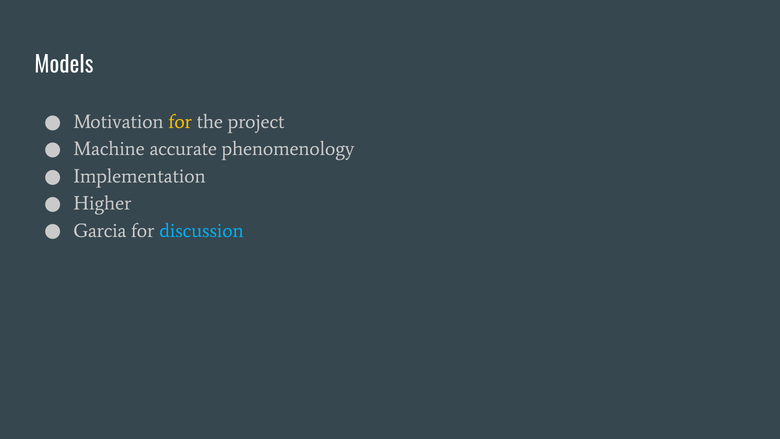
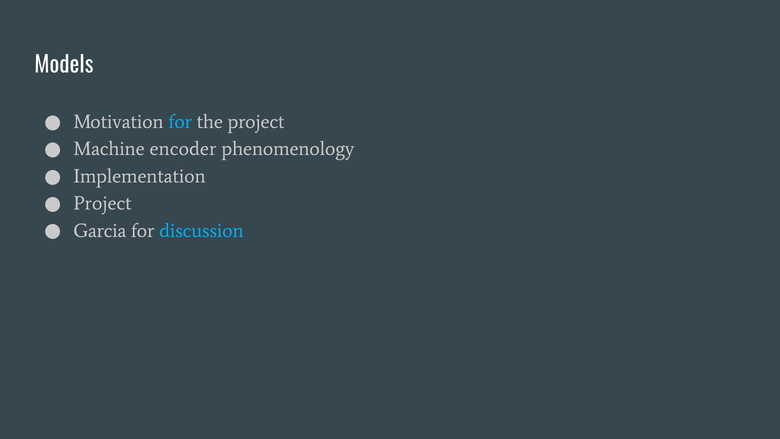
for at (180, 122) colour: yellow -> light blue
accurate: accurate -> encoder
Higher at (102, 203): Higher -> Project
